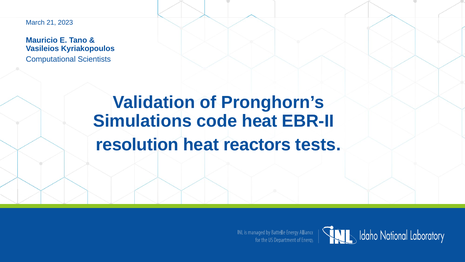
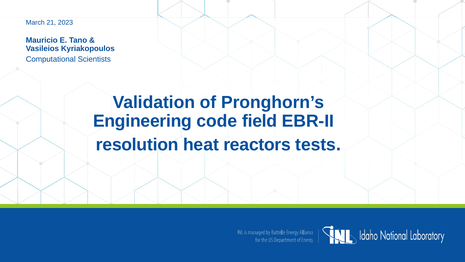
Simulations: Simulations -> Engineering
code heat: heat -> field
